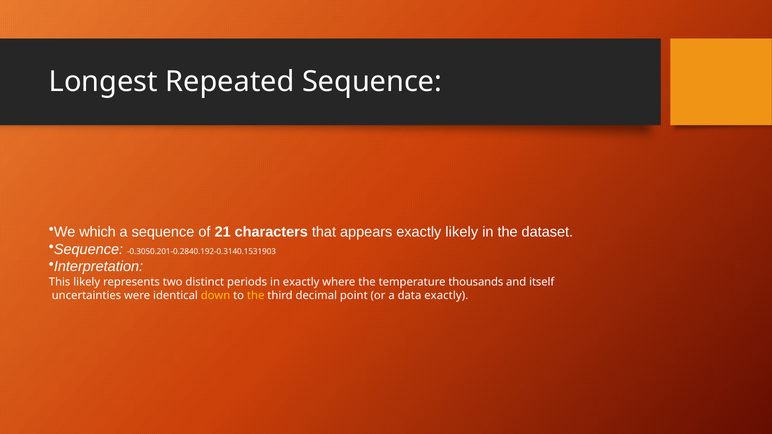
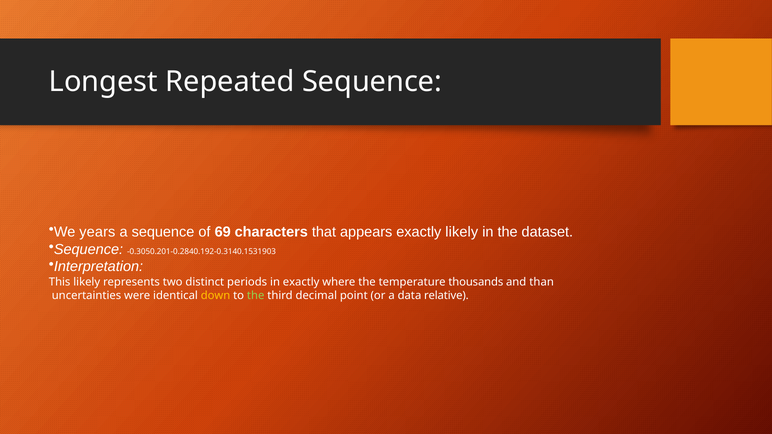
which: which -> years
21: 21 -> 69
itself: itself -> than
the at (256, 296) colour: yellow -> light green
data exactly: exactly -> relative
